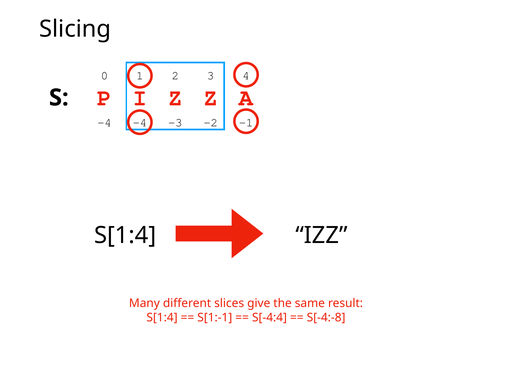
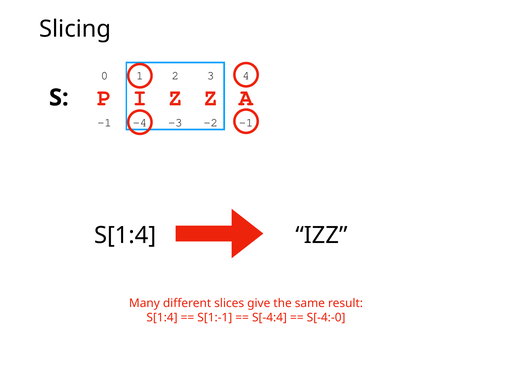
-4 at (104, 123): -4 -> -1
S[-4:-8: S[-4:-8 -> S[-4:-0
